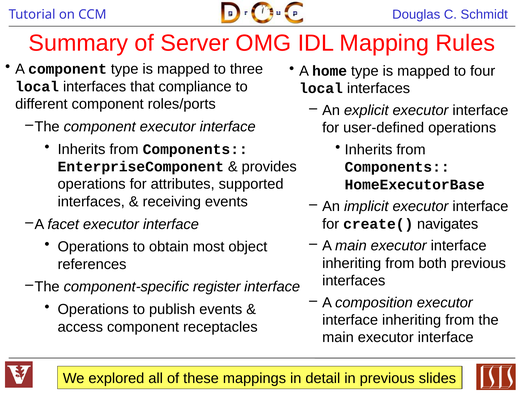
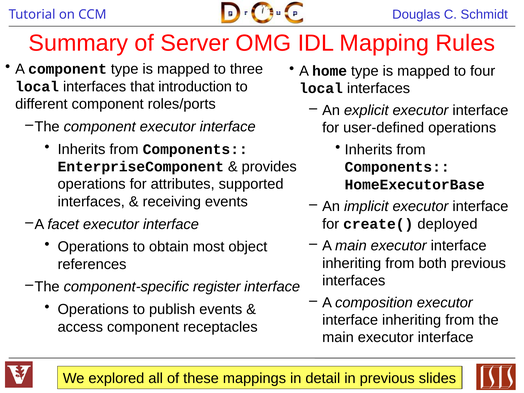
compliance: compliance -> introduction
navigates: navigates -> deployed
